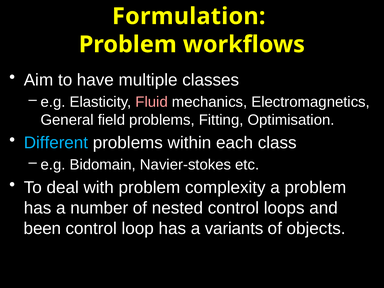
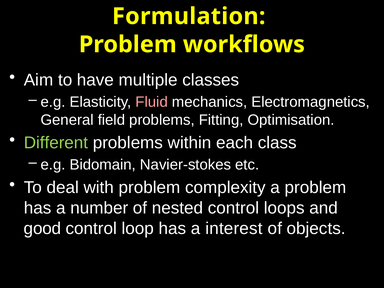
Different colour: light blue -> light green
been: been -> good
variants: variants -> interest
